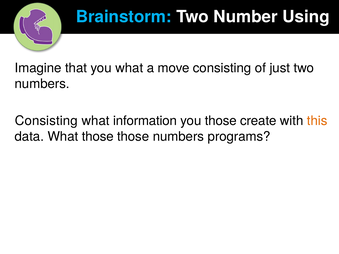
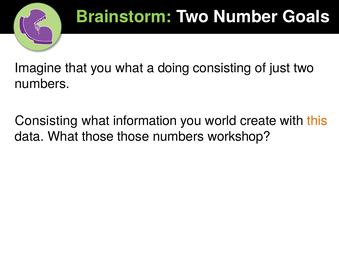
Brainstorm colour: light blue -> light green
Using: Using -> Goals
move: move -> doing
you those: those -> world
programs: programs -> workshop
